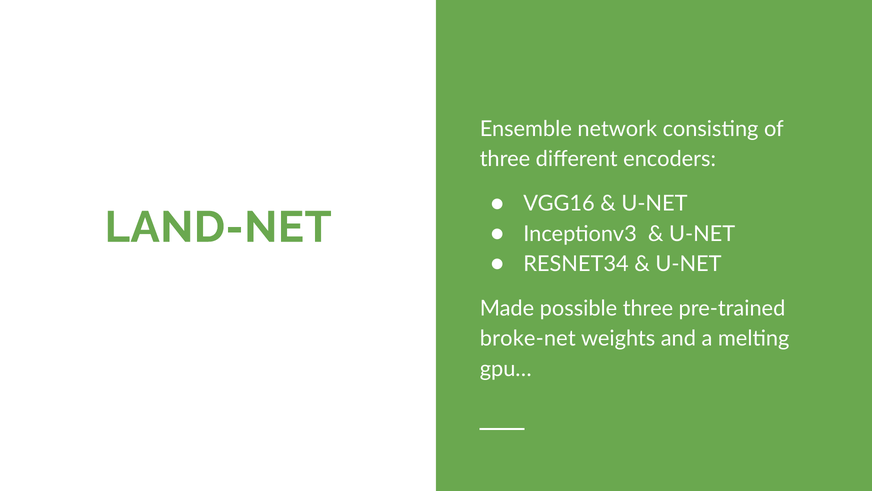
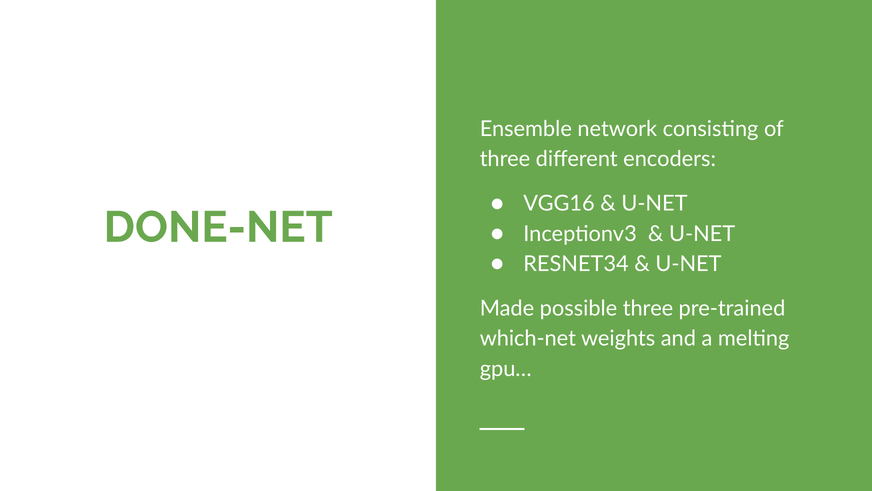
LAND-NET: LAND-NET -> DONE-NET
broke-net: broke-net -> which-net
